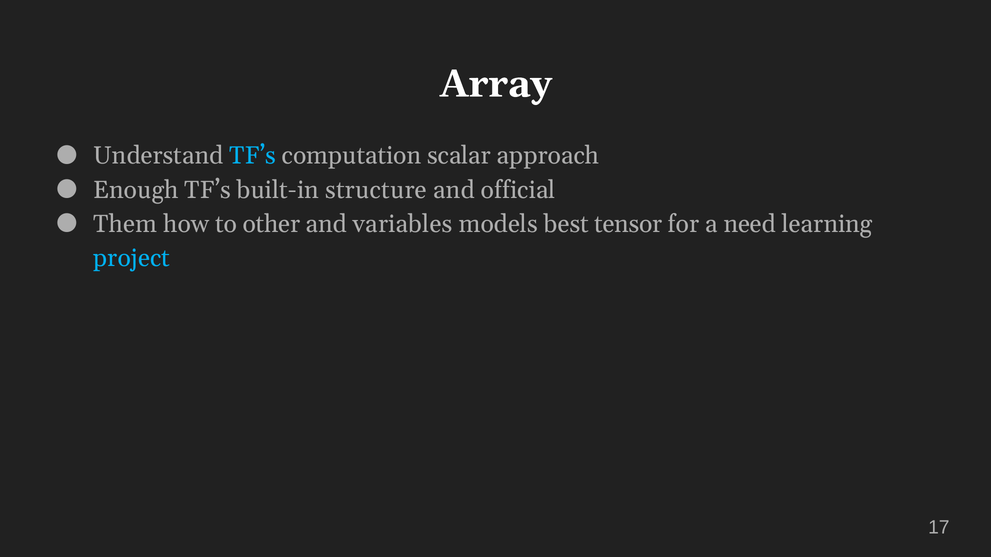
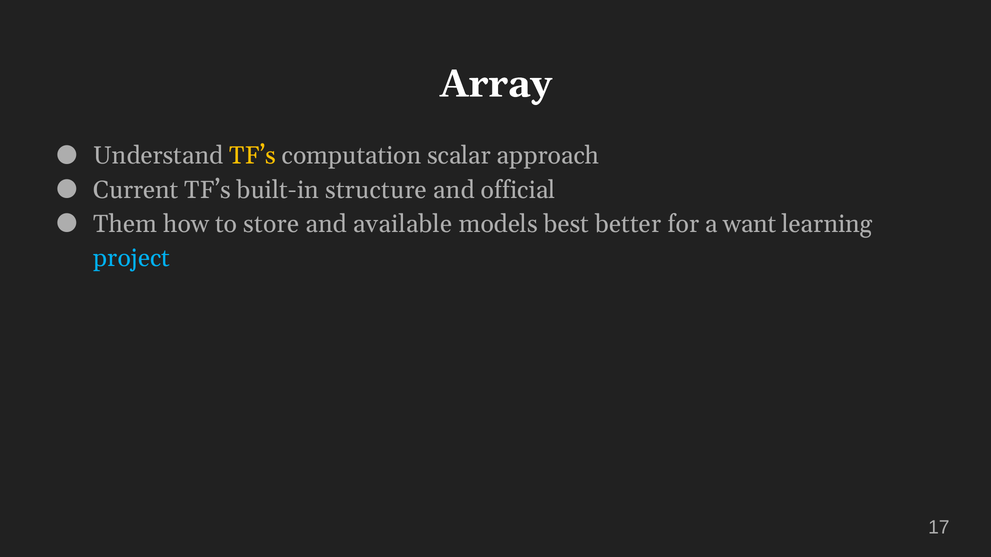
TF’s at (253, 156) colour: light blue -> yellow
Enough: Enough -> Current
other: other -> store
variables: variables -> available
tensor: tensor -> better
need: need -> want
